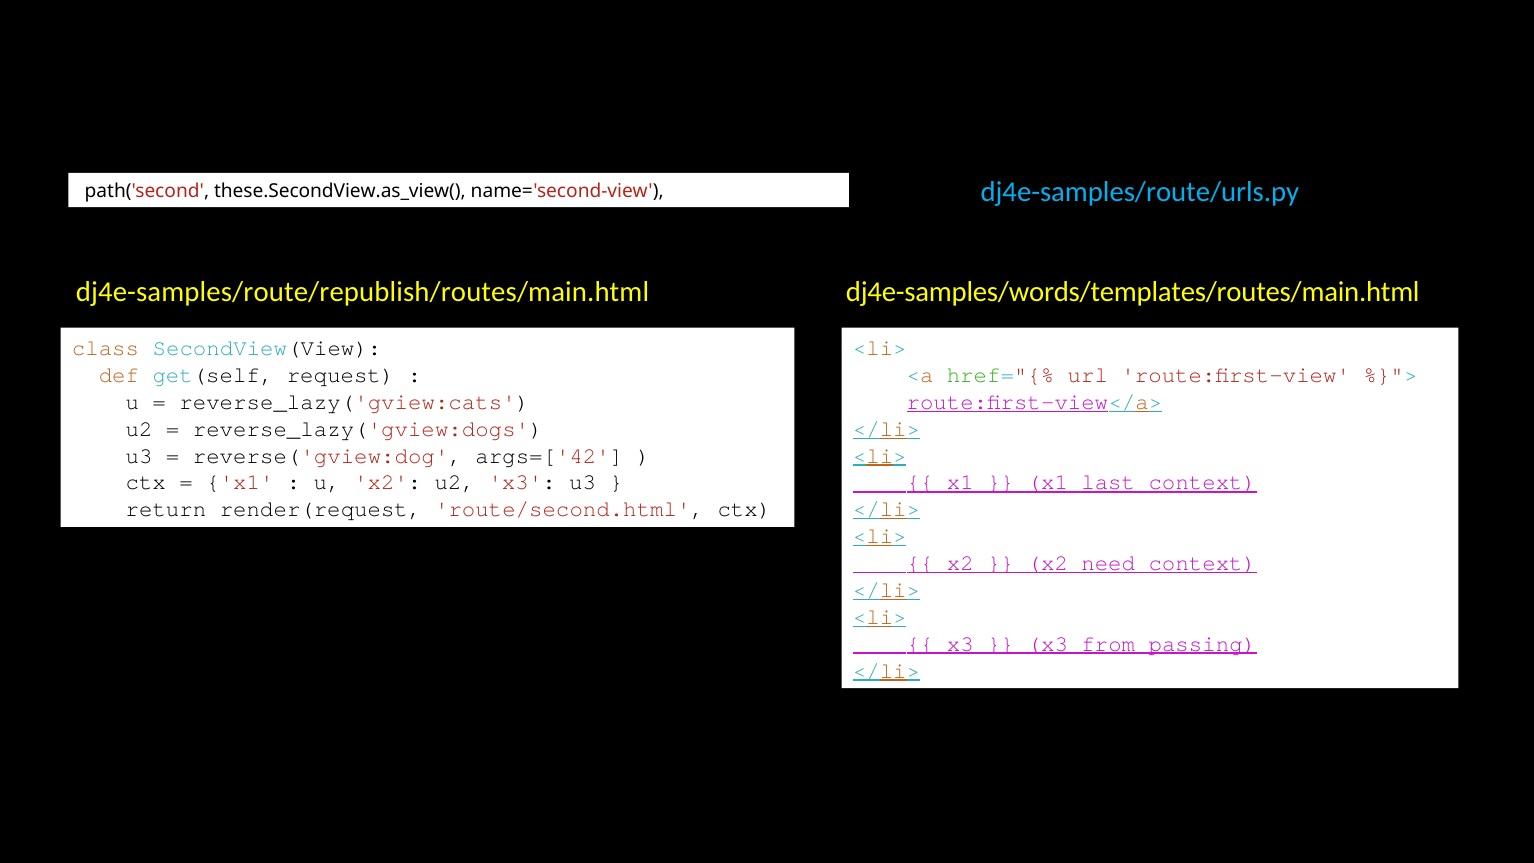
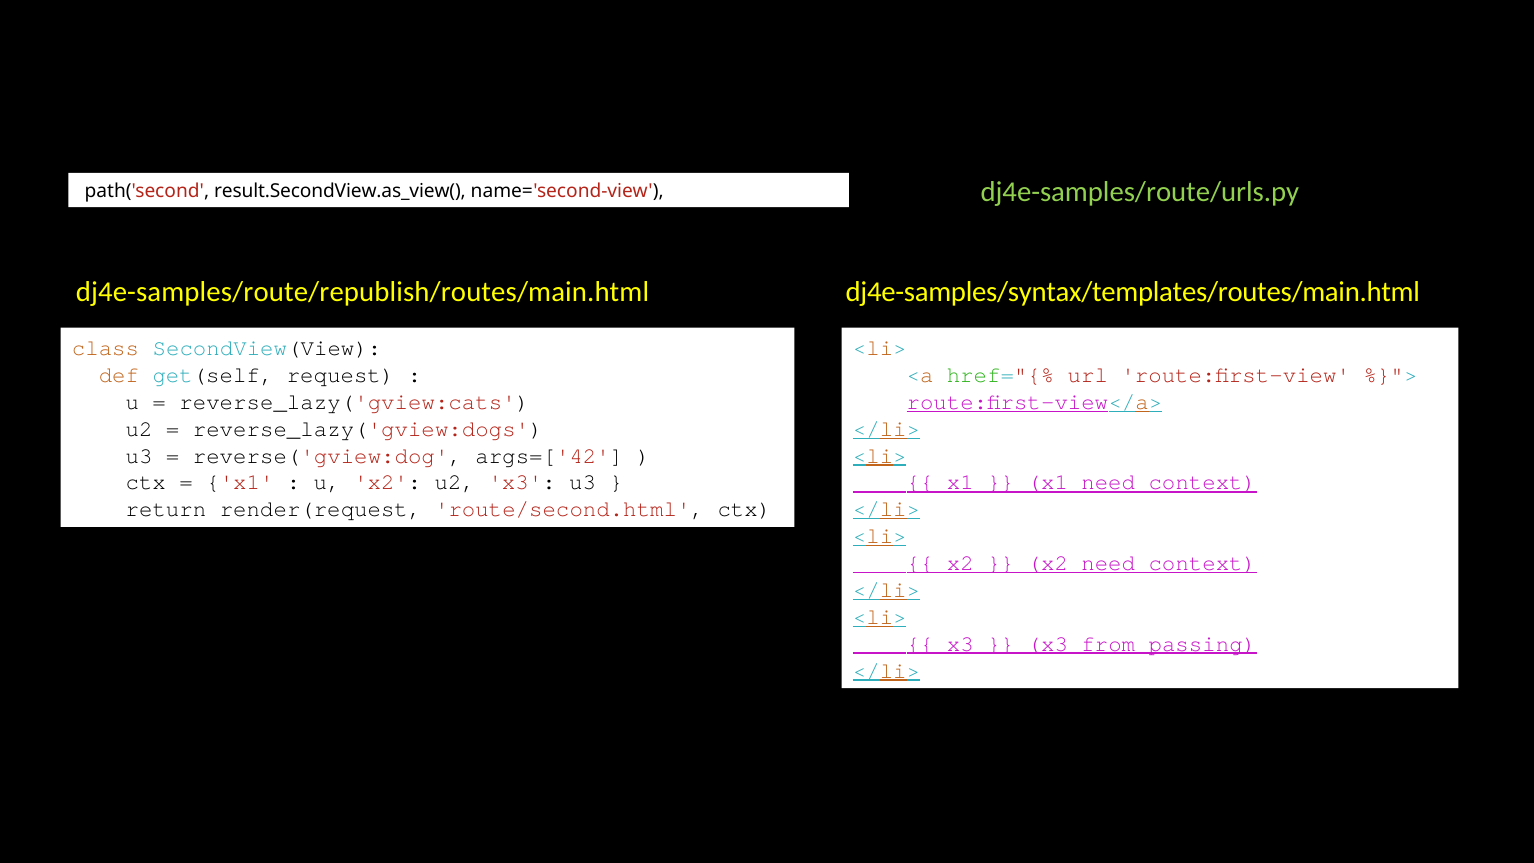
these.SecondView.as_view(: these.SecondView.as_view( -> result.SecondView.as_view(
dj4e-samples/route/urls.py colour: light blue -> light green
dj4e-samples/words/templates/routes/main.html: dj4e-samples/words/templates/routes/main.html -> dj4e-samples/syntax/templates/routes/main.html
x1 last: last -> need
